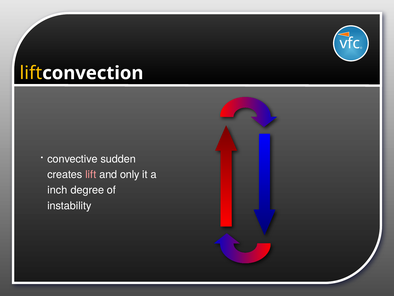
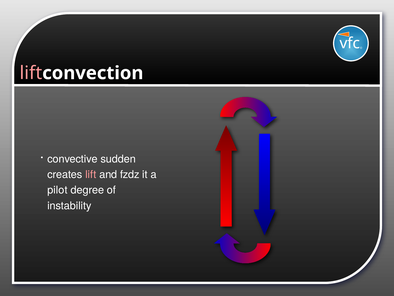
lift at (31, 73) colour: yellow -> pink
only: only -> fzdz
inch: inch -> pilot
